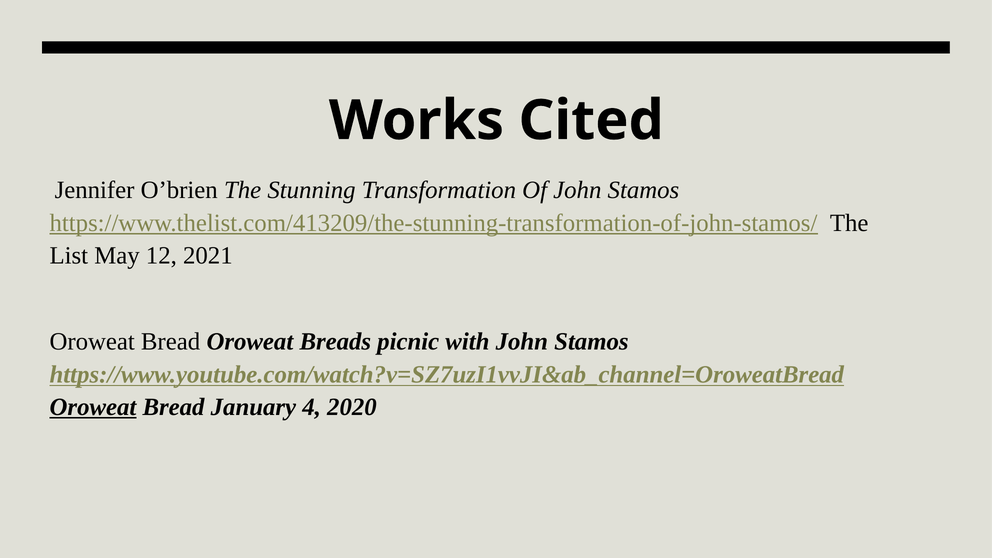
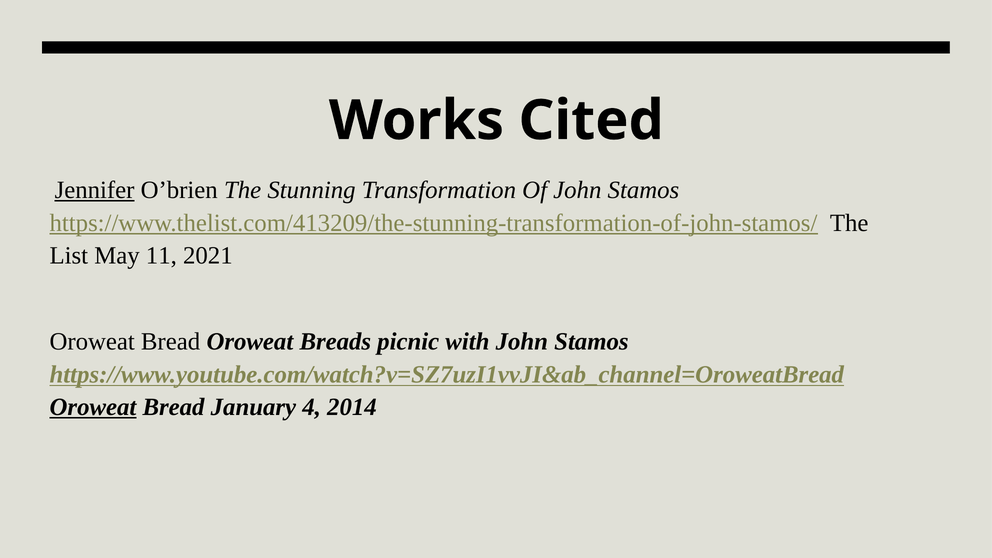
Jennifer underline: none -> present
12: 12 -> 11
2020: 2020 -> 2014
